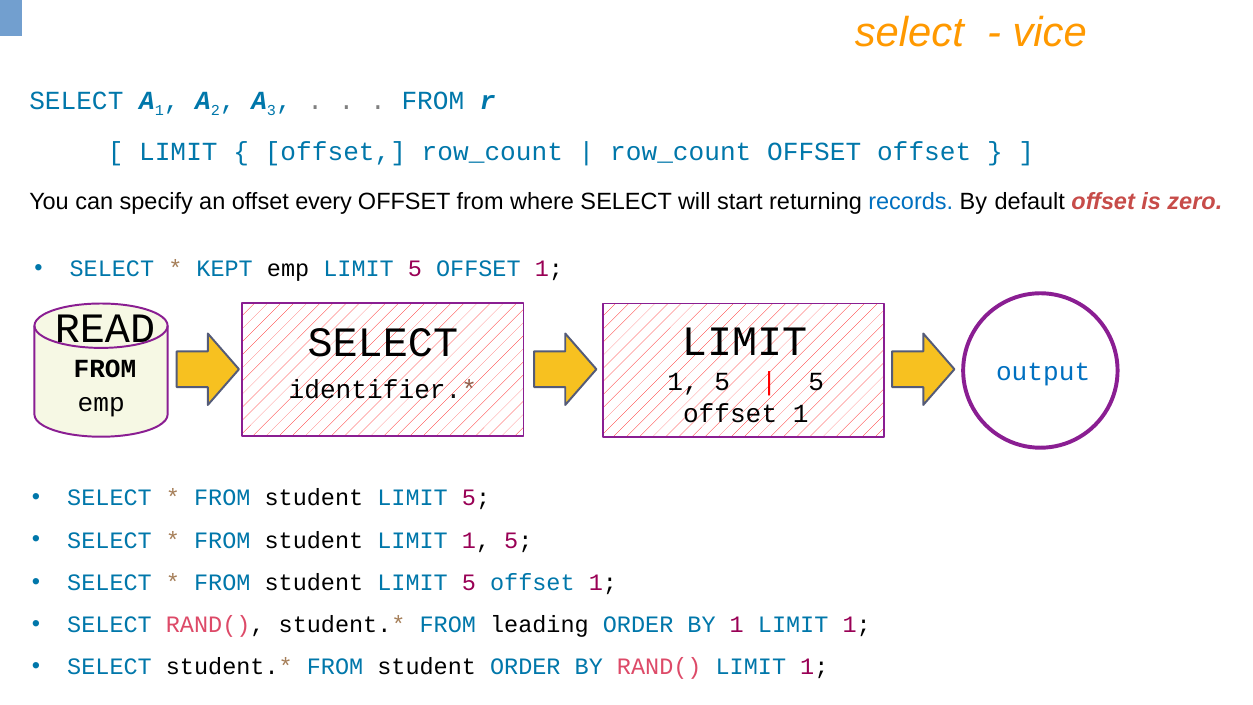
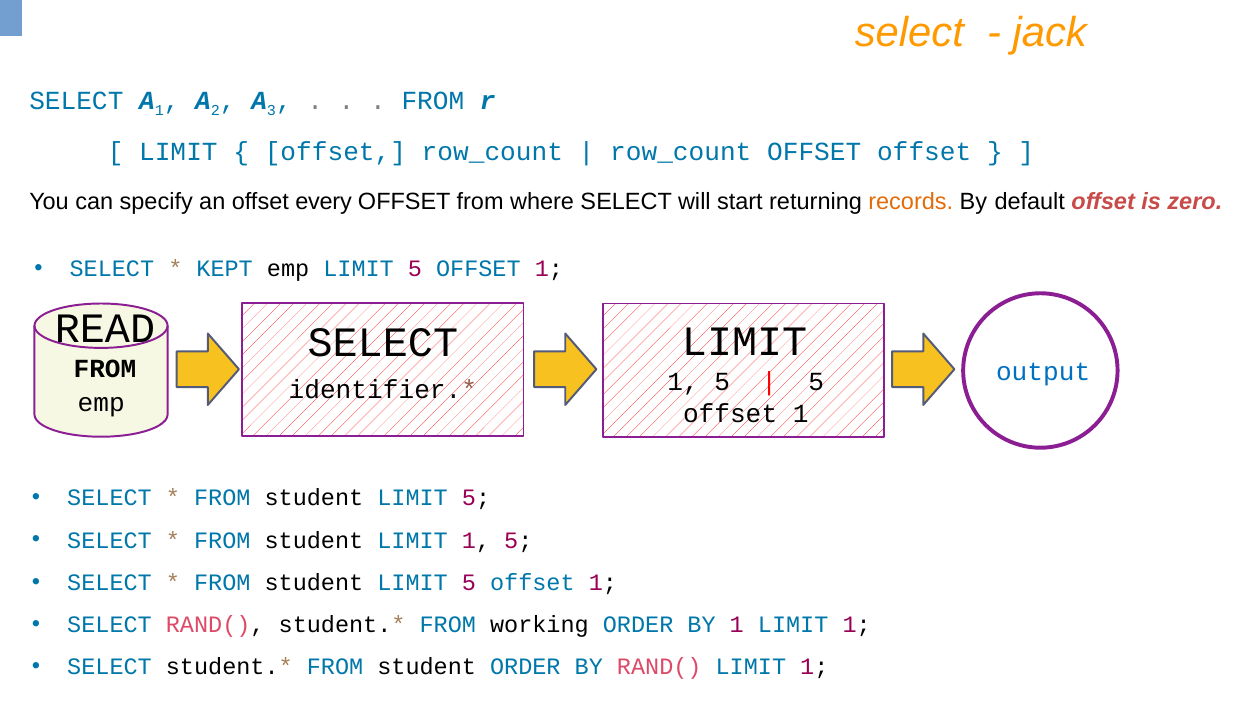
vice: vice -> jack
records colour: blue -> orange
leading: leading -> working
